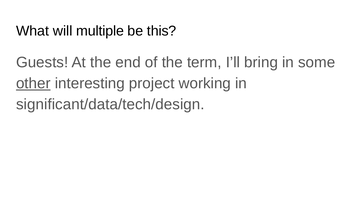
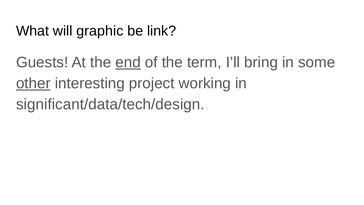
multiple: multiple -> graphic
this: this -> link
end underline: none -> present
